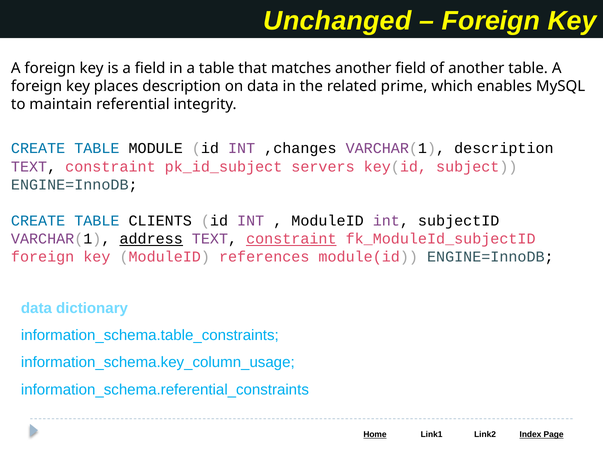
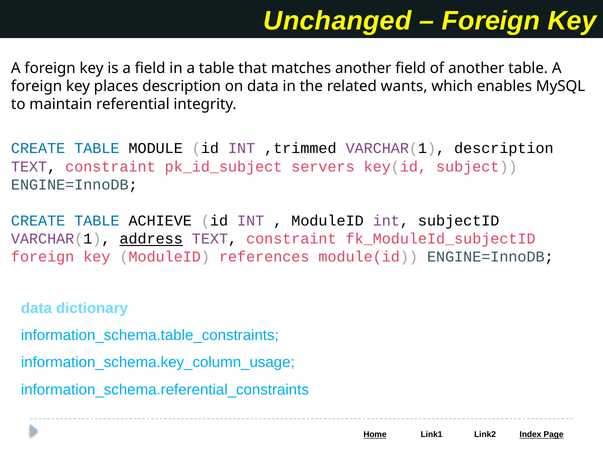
prime: prime -> wants
,changes: ,changes -> ,trimmed
CLIENTS: CLIENTS -> ACHIEVE
constraint at (291, 239) underline: present -> none
